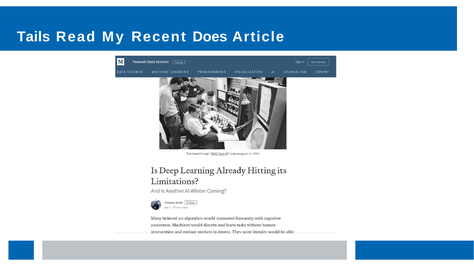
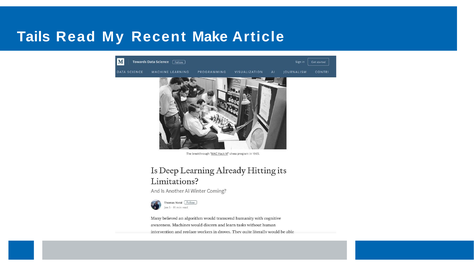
Does: Does -> Make
